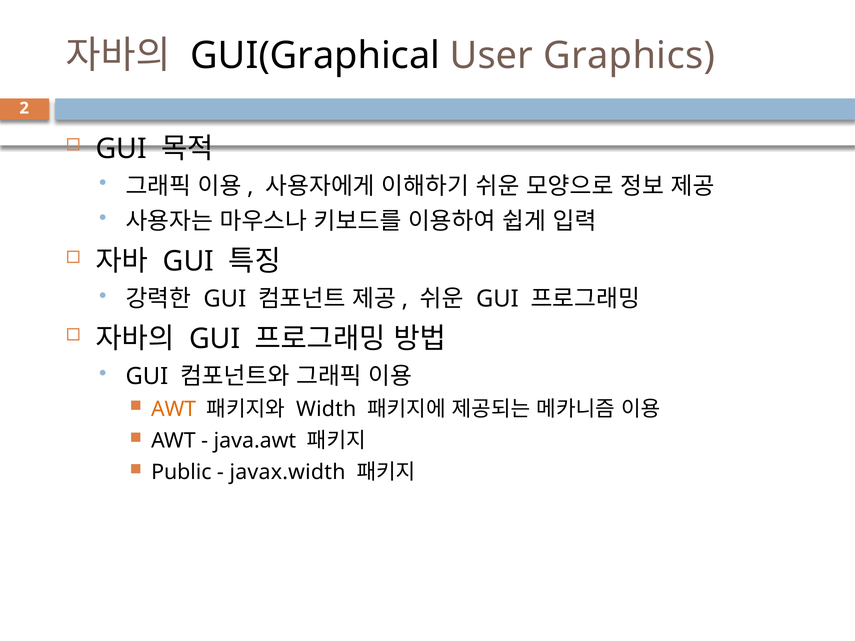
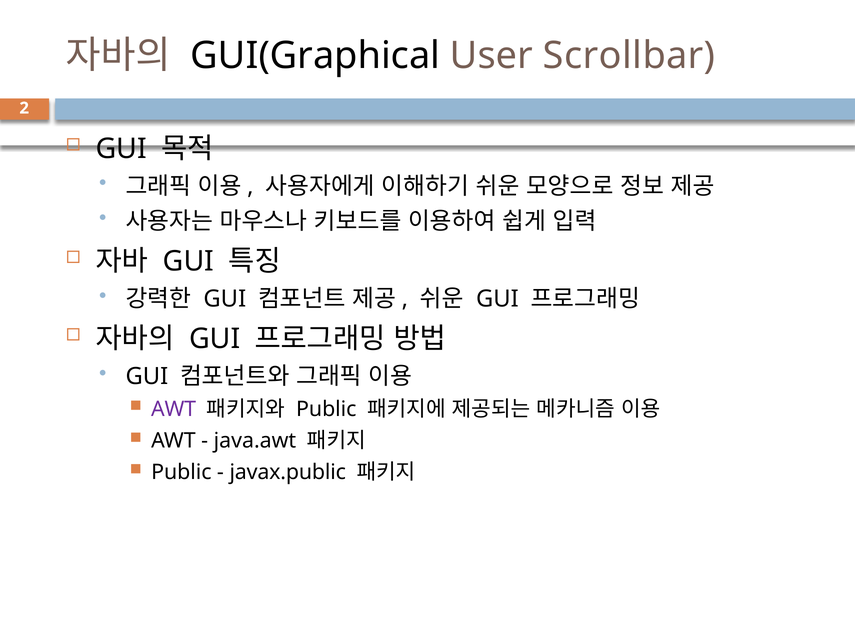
Graphics: Graphics -> Scrollbar
AWT at (174, 409) colour: orange -> purple
Width at (326, 409): Width -> Public
javax.width: javax.width -> javax.public
